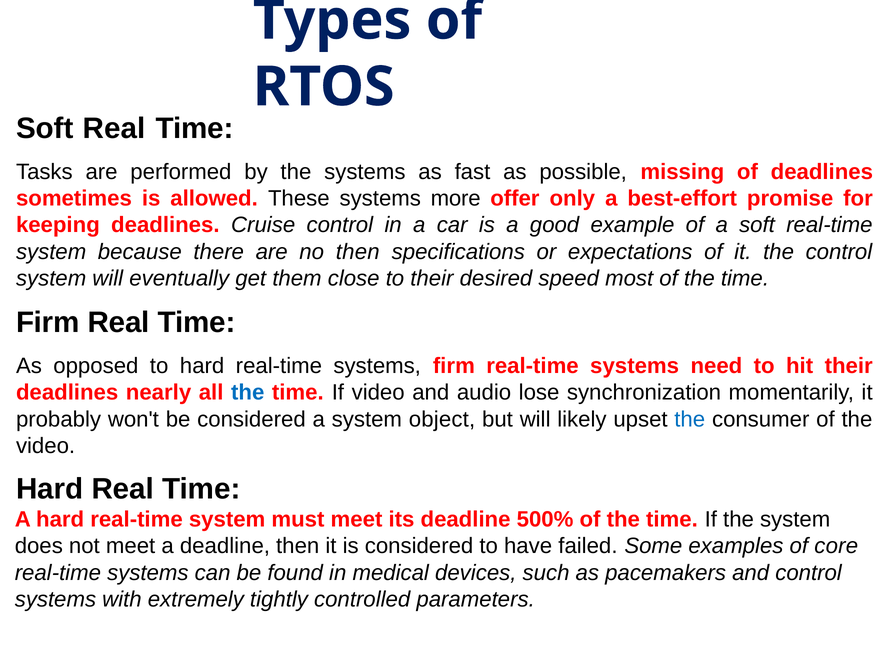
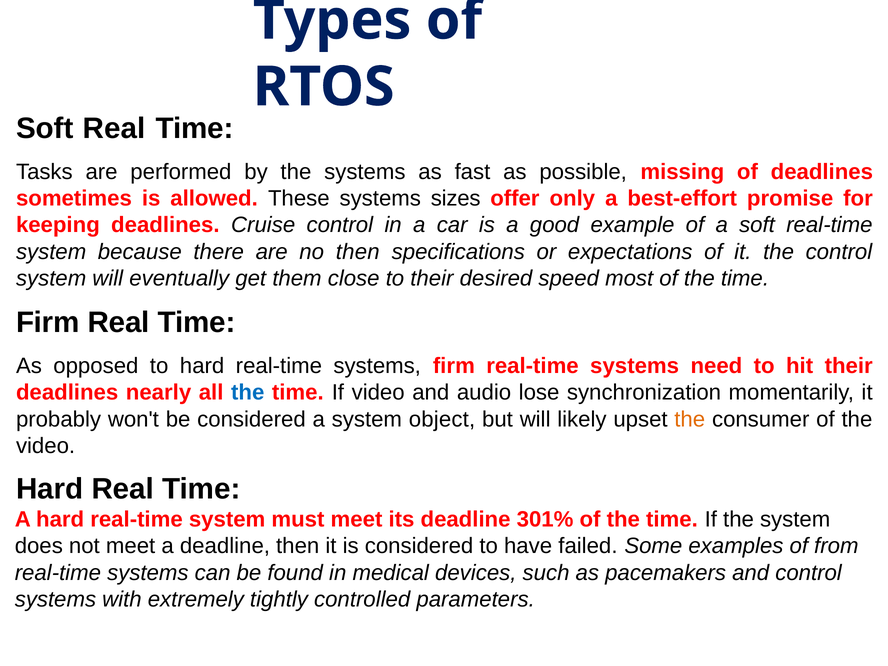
more: more -> sizes
the at (690, 419) colour: blue -> orange
500%: 500% -> 301%
core: core -> from
